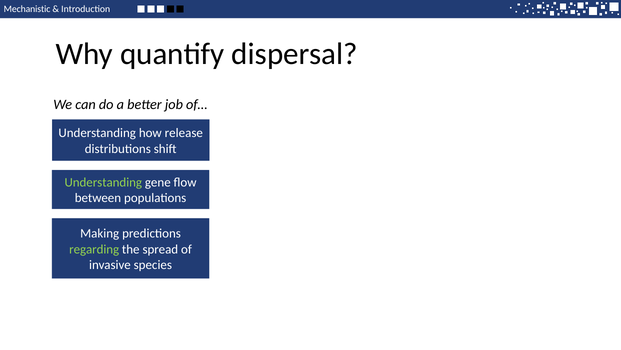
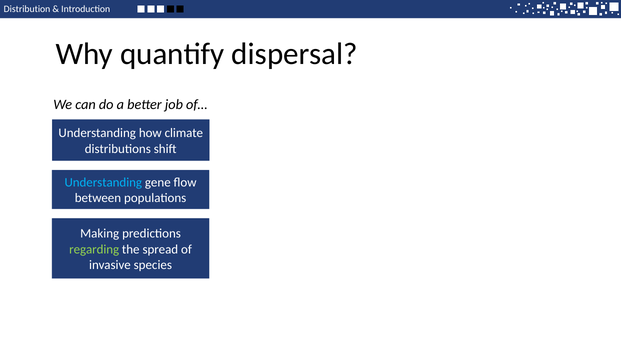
Mechanistic: Mechanistic -> Distribution
release: release -> climate
Understanding at (103, 182) colour: light green -> light blue
